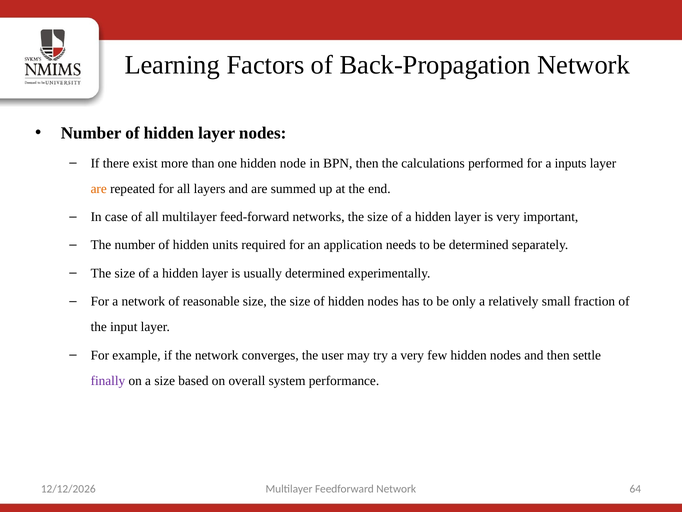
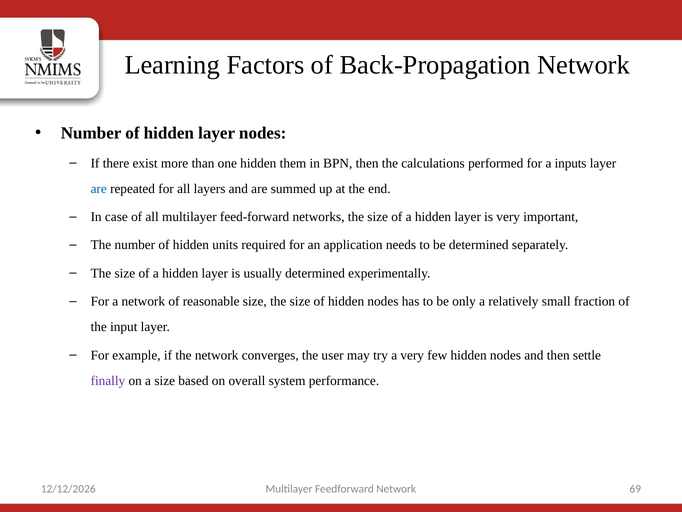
node: node -> them
are at (99, 189) colour: orange -> blue
64: 64 -> 69
